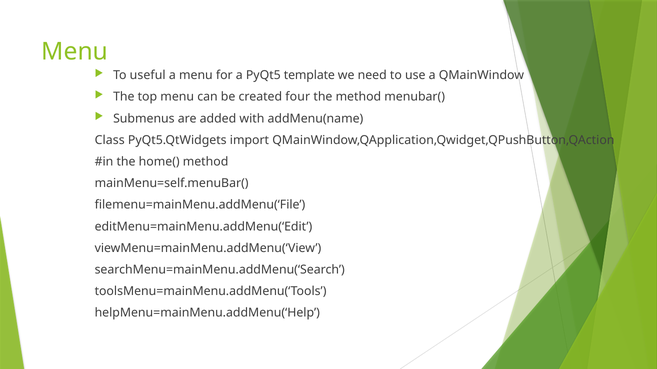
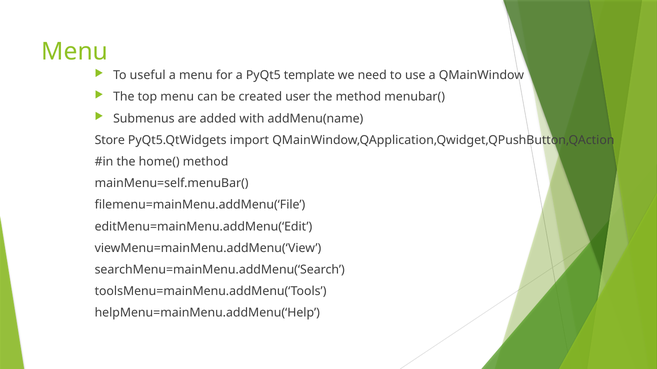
four: four -> user
Class: Class -> Store
